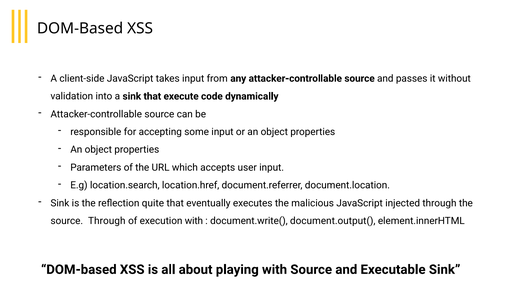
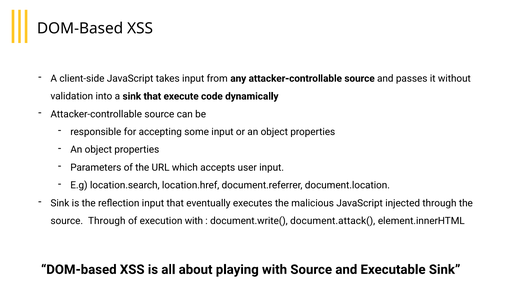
reflection quite: quite -> input
document.output(: document.output( -> document.attack(
